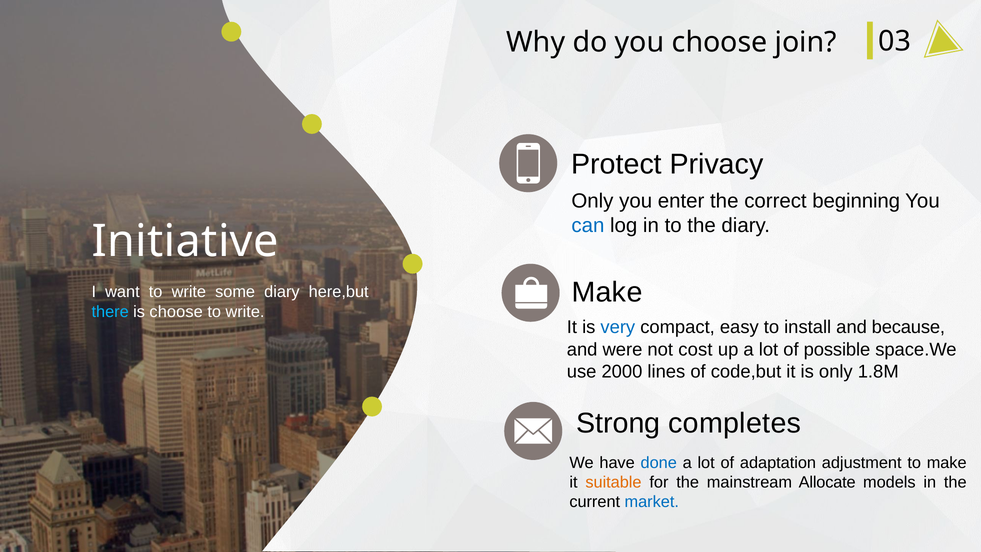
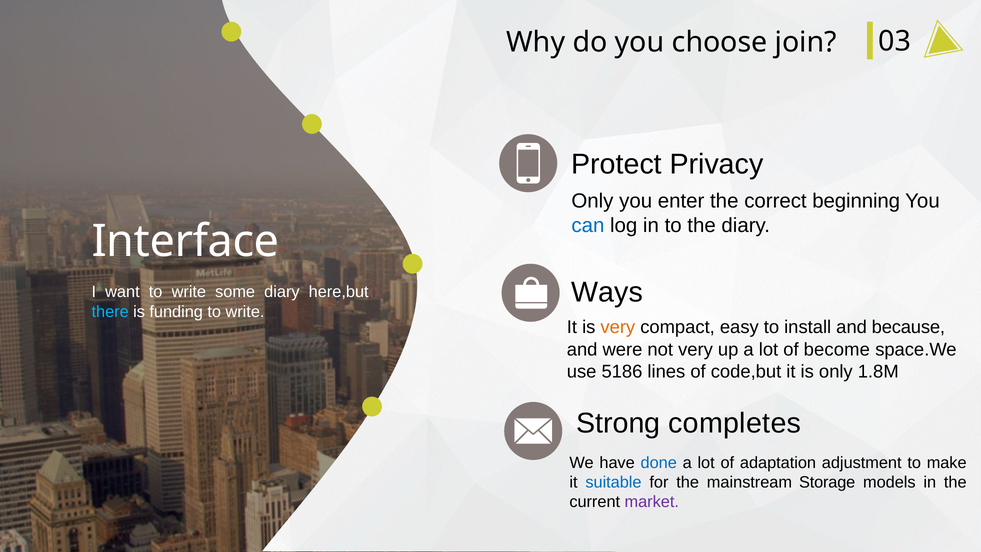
Initiative: Initiative -> Interface
Make at (607, 292): Make -> Ways
is choose: choose -> funding
very at (618, 327) colour: blue -> orange
not cost: cost -> very
possible: possible -> become
2000: 2000 -> 5186
suitable colour: orange -> blue
Allocate: Allocate -> Storage
market colour: blue -> purple
